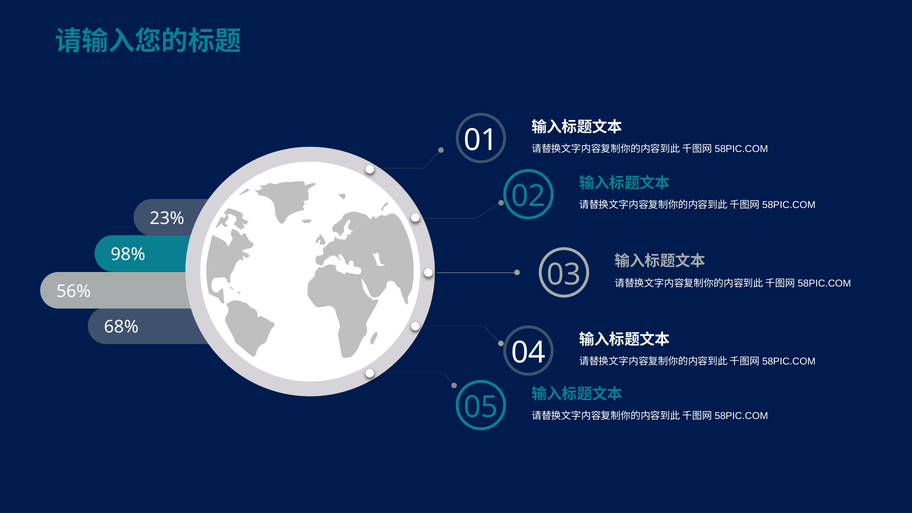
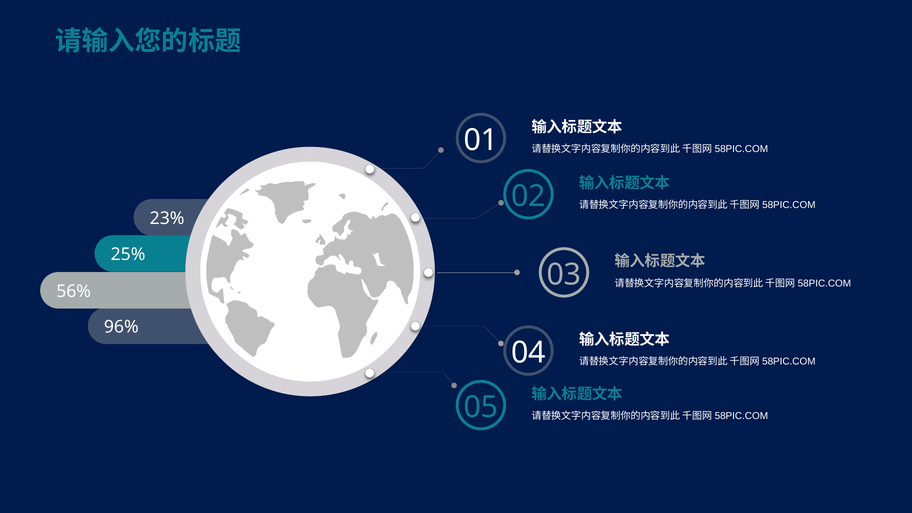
98%: 98% -> 25%
68%: 68% -> 96%
